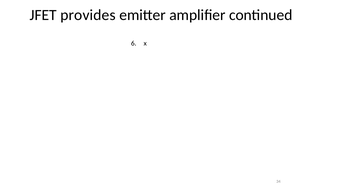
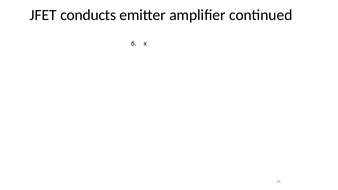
provides: provides -> conducts
